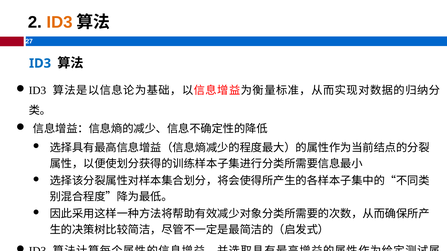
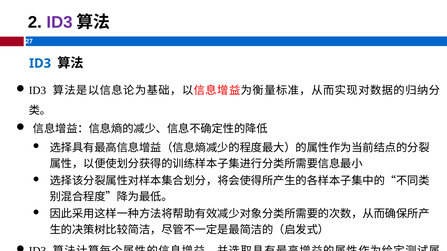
ID3 at (59, 22) colour: orange -> purple
